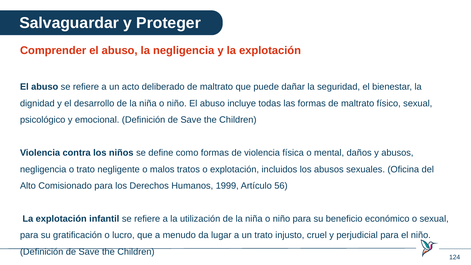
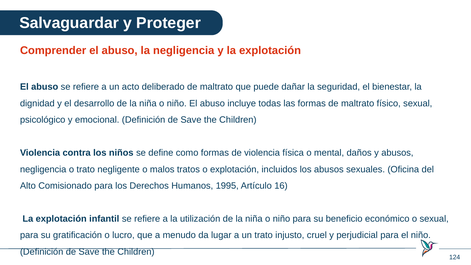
1999: 1999 -> 1995
56: 56 -> 16
